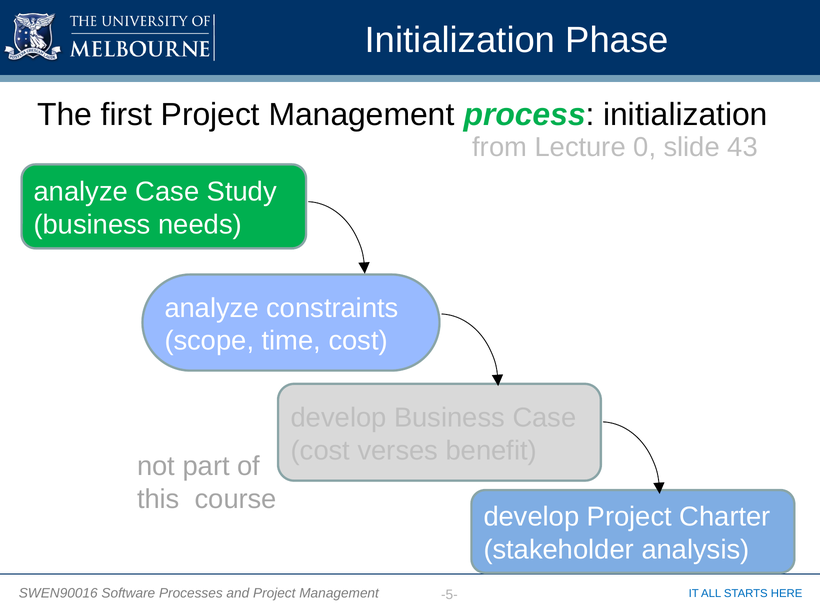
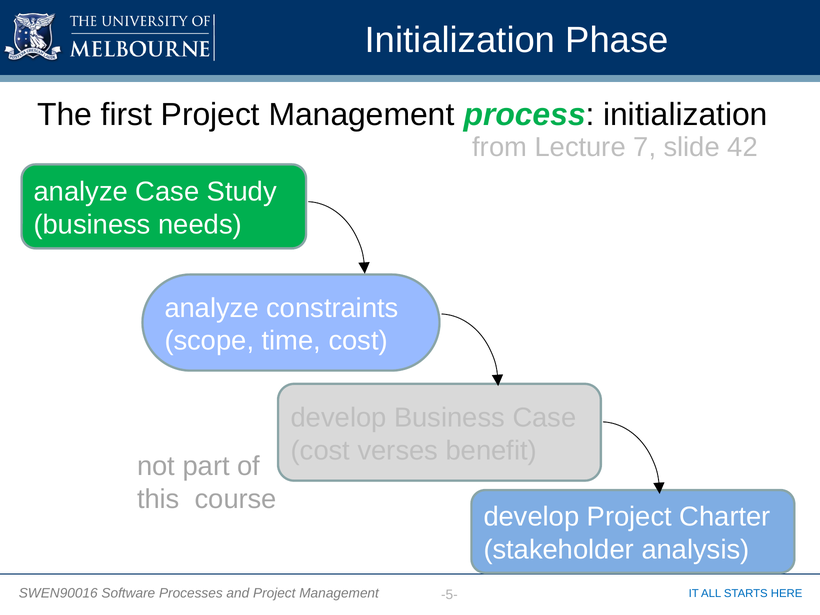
0: 0 -> 7
43: 43 -> 42
